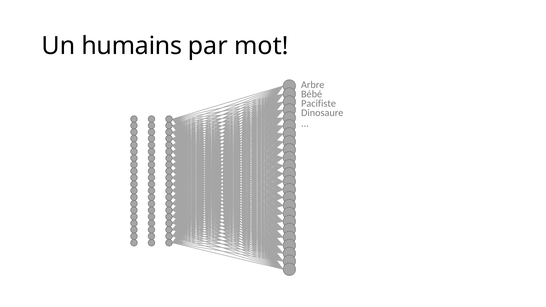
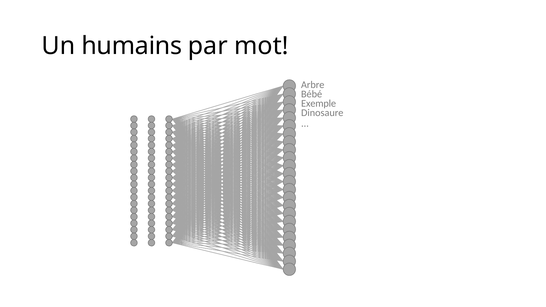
Pacifiste: Pacifiste -> Exemple
